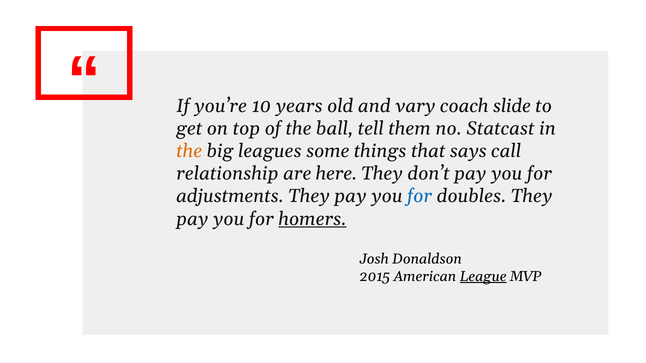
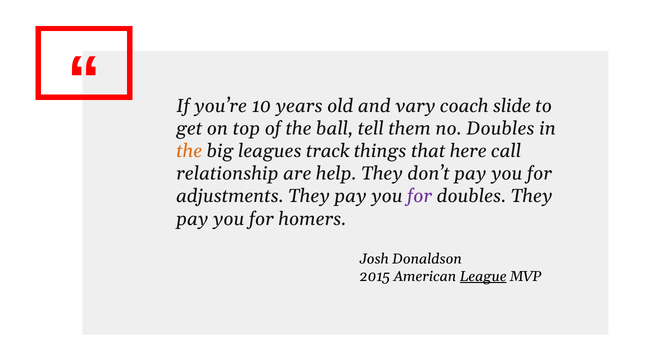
no Statcast: Statcast -> Doubles
some: some -> track
says: says -> here
here: here -> help
for at (420, 196) colour: blue -> purple
homers underline: present -> none
